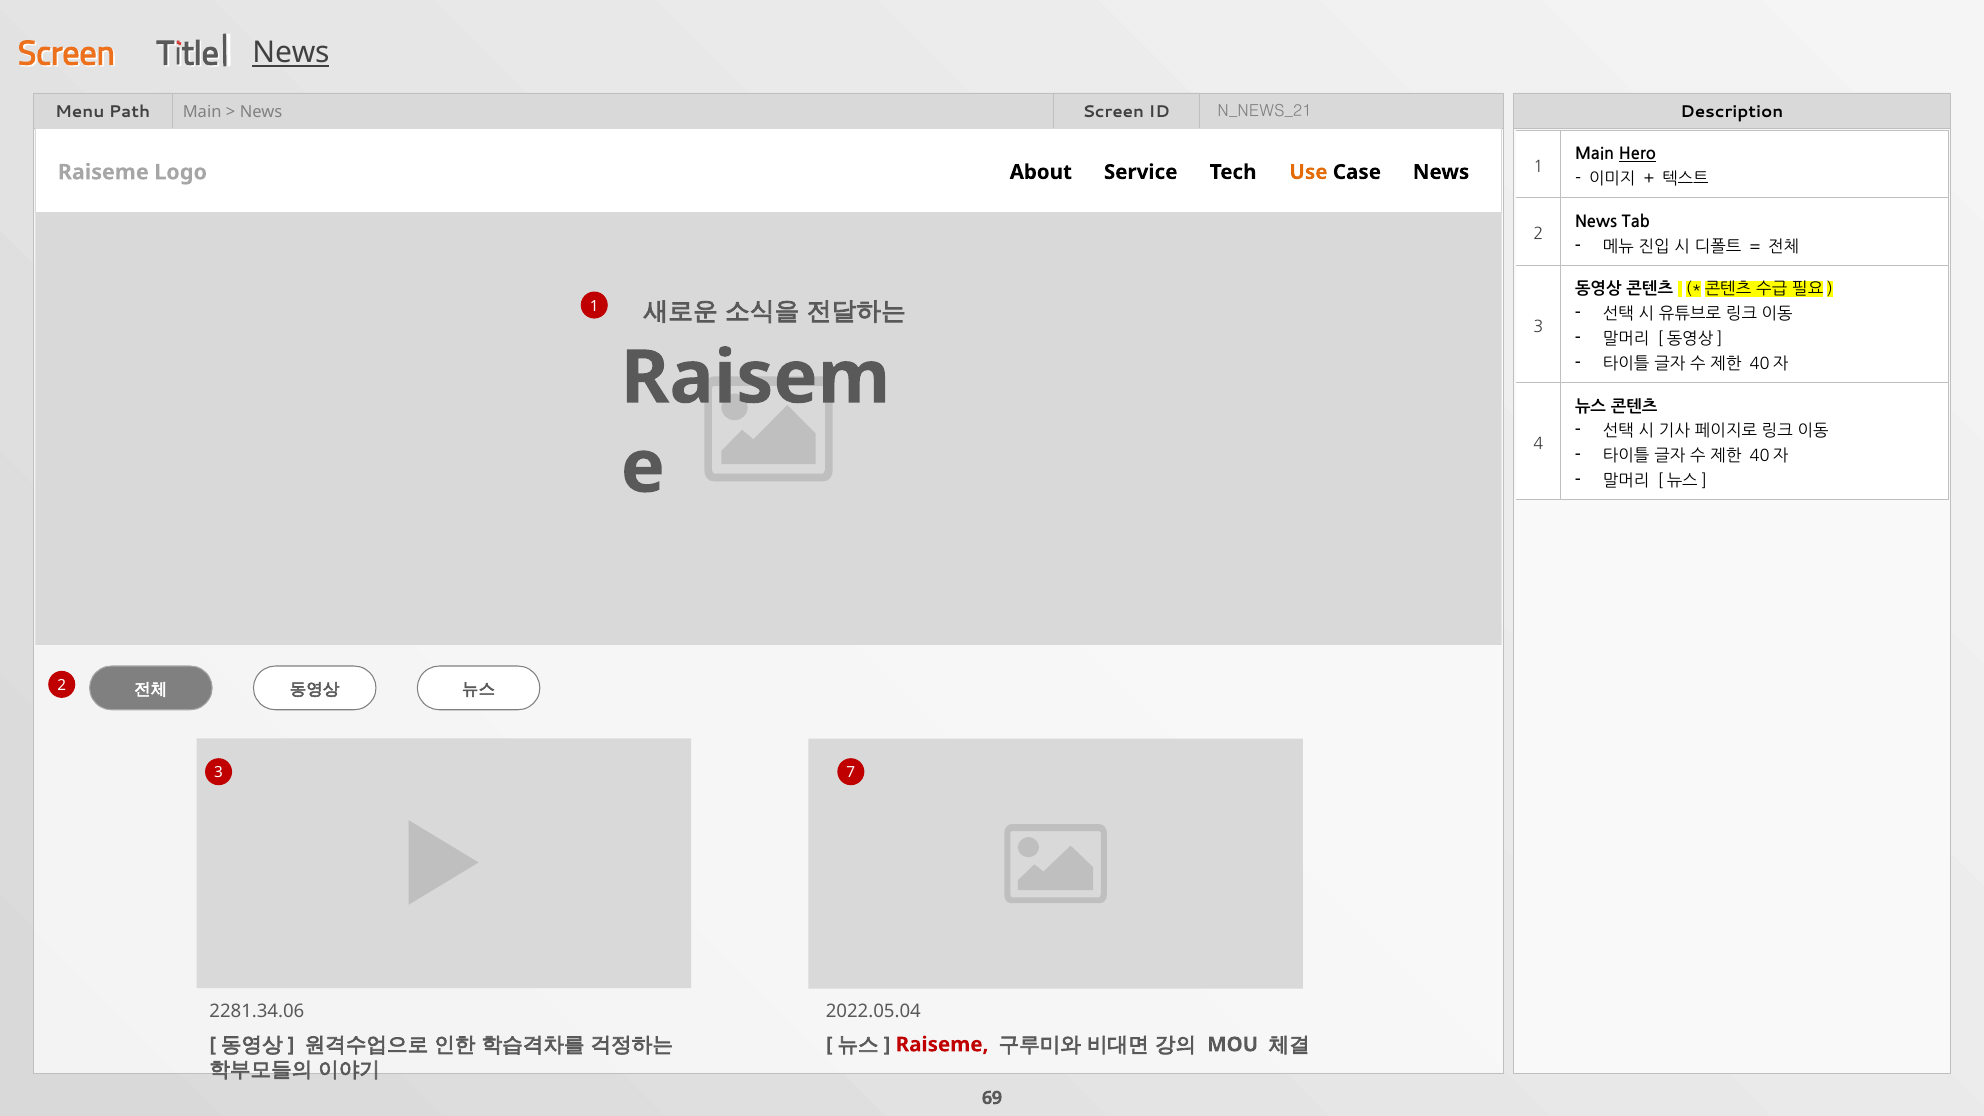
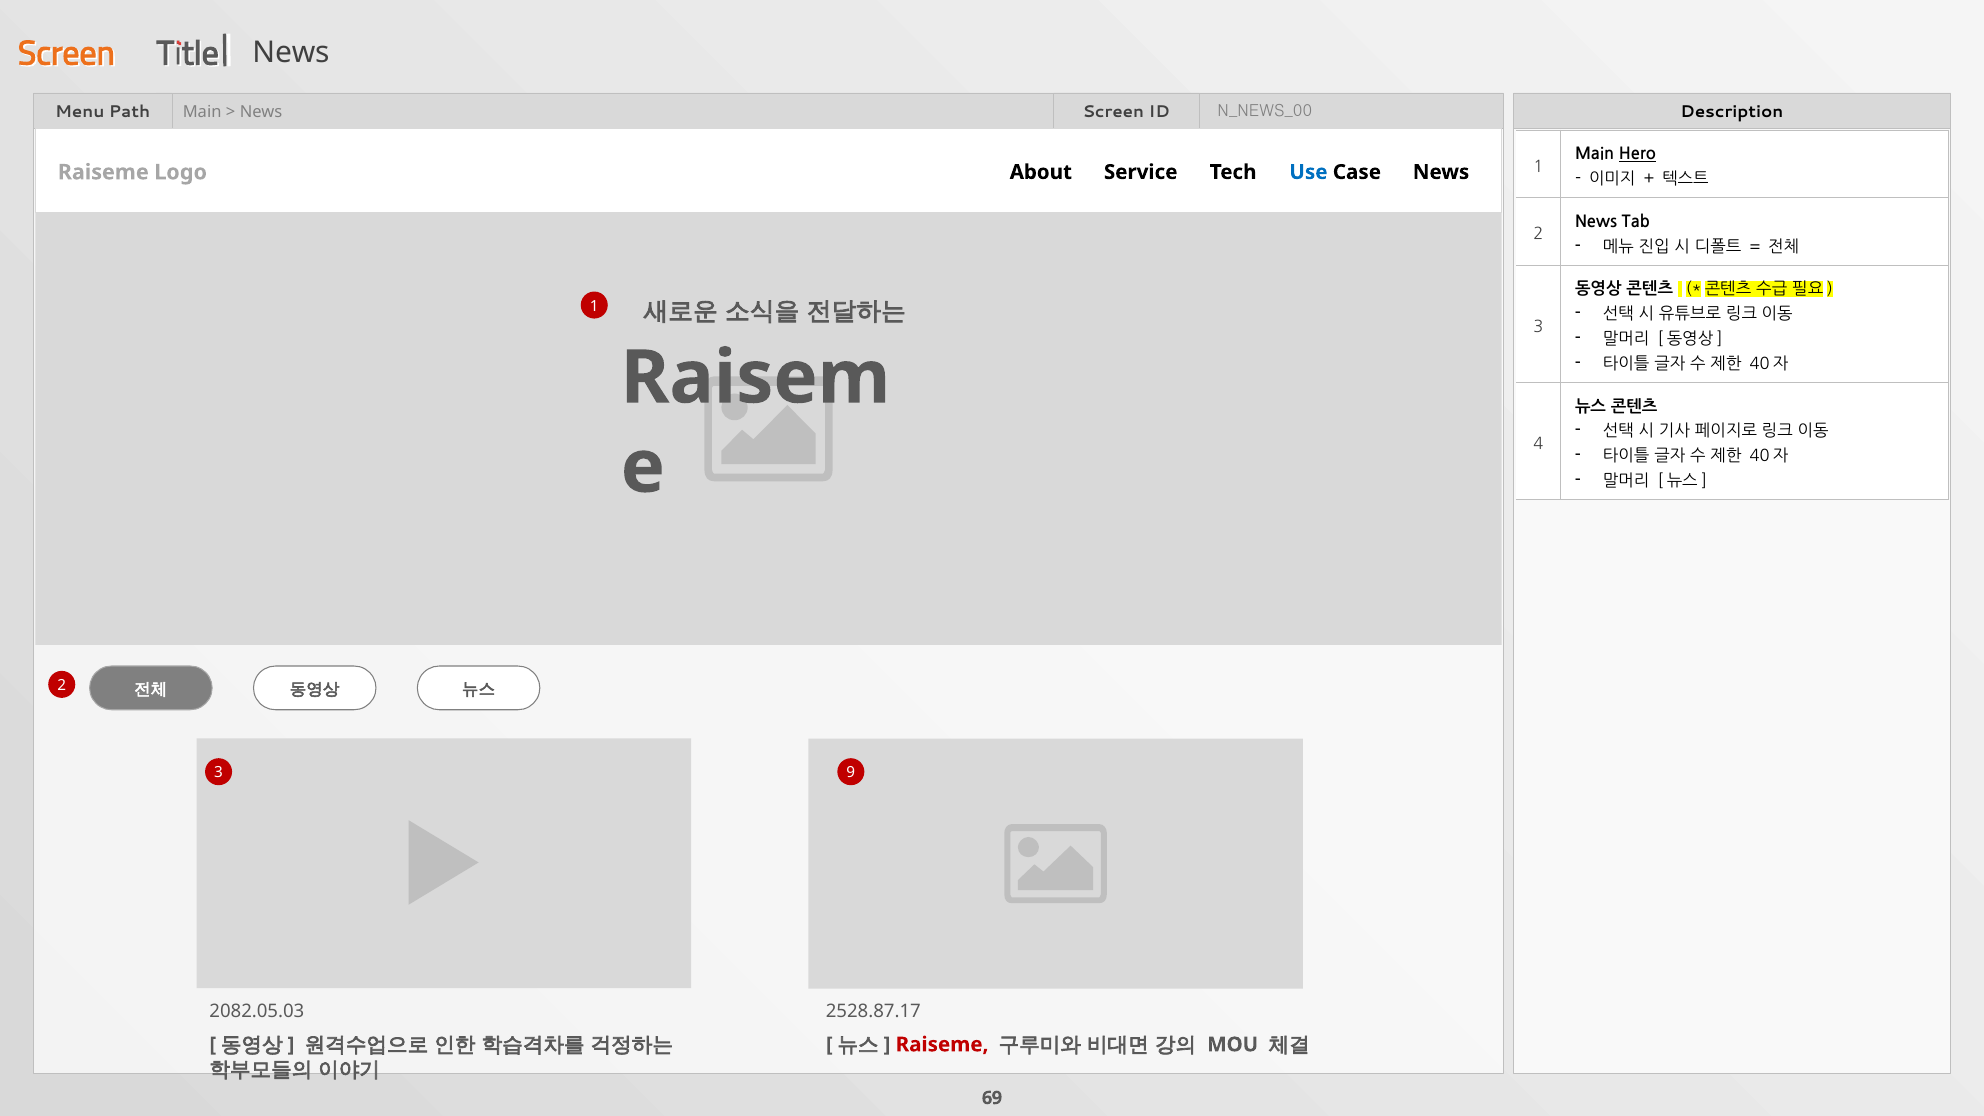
News at (291, 53) underline: present -> none
N_NEWS_21: N_NEWS_21 -> N_NEWS_00
Use colour: orange -> blue
7: 7 -> 9
2281.34.06: 2281.34.06 -> 2082.05.03
2022.05.04: 2022.05.04 -> 2528.87.17
